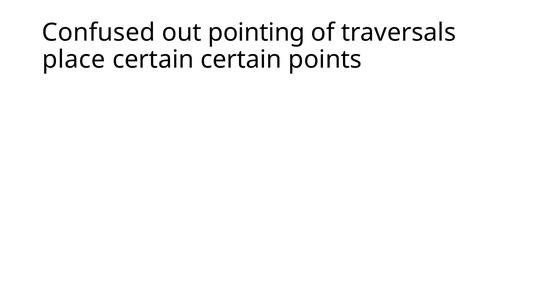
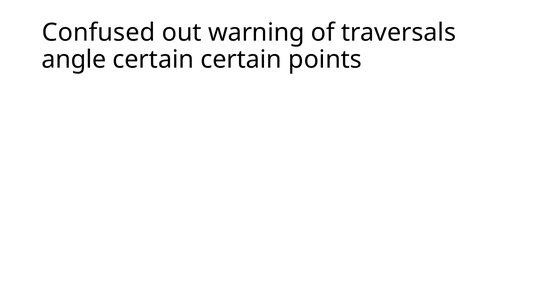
pointing: pointing -> warning
place: place -> angle
